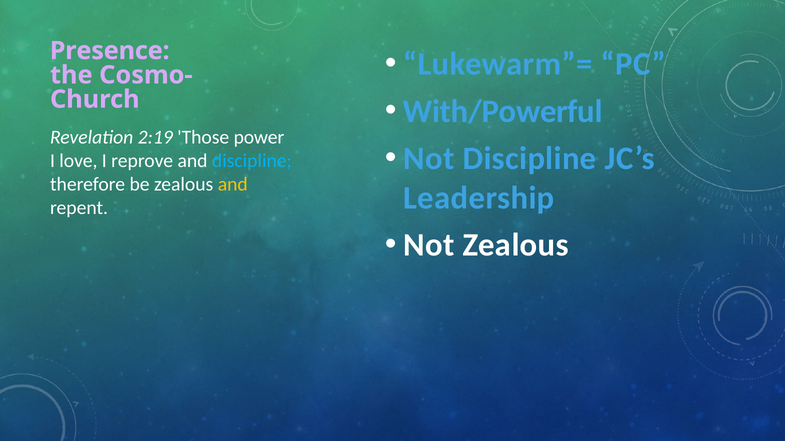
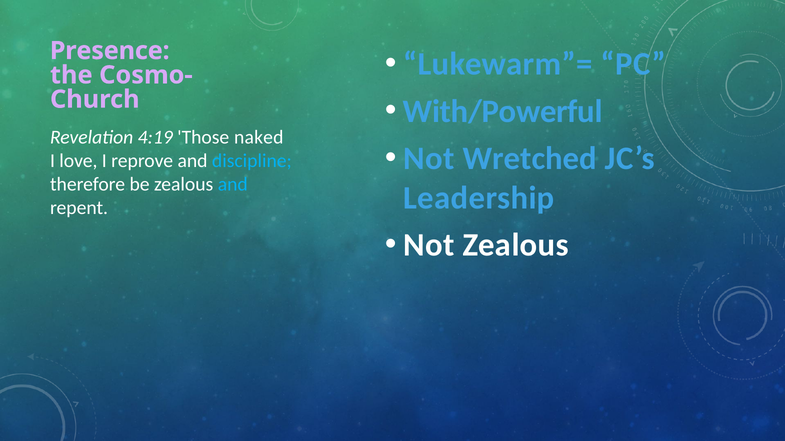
2:19: 2:19 -> 4:19
power: power -> naked
Not Discipline: Discipline -> Wretched
and at (233, 185) colour: yellow -> light blue
